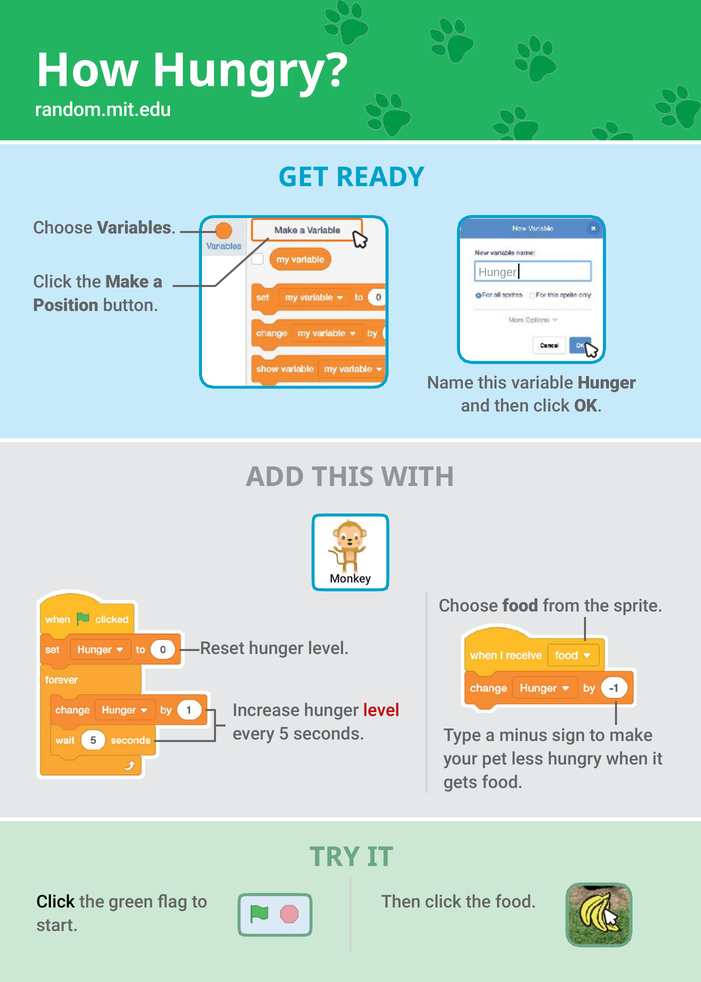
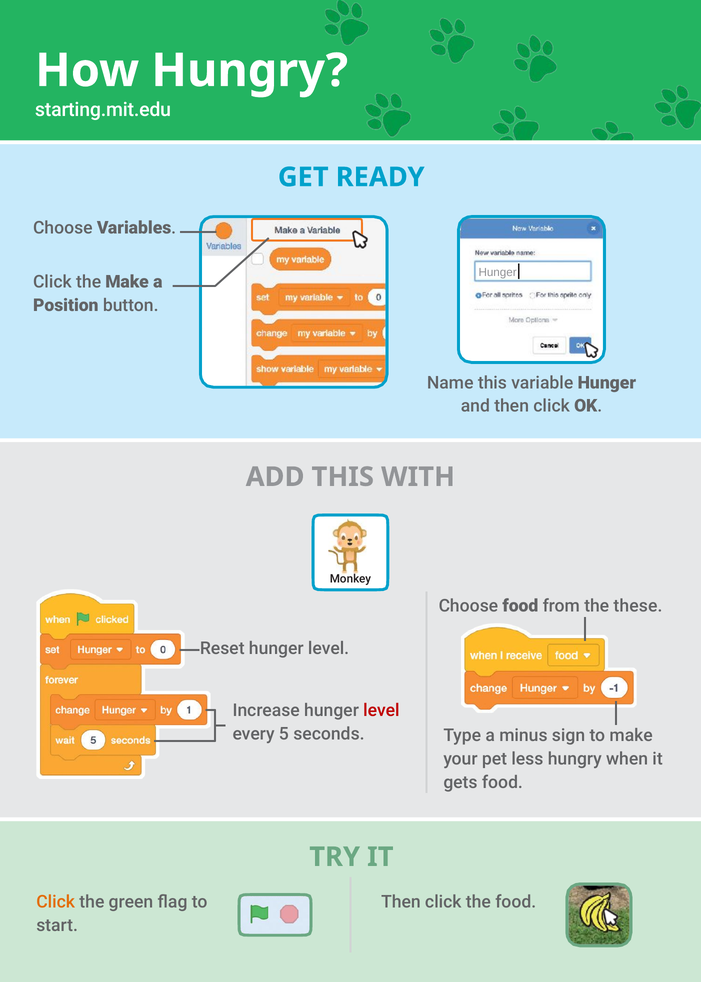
random.mit.edu: random.mit.edu -> starting.mit.edu
sprite: sprite -> these
Click at (56, 901) colour: black -> orange
